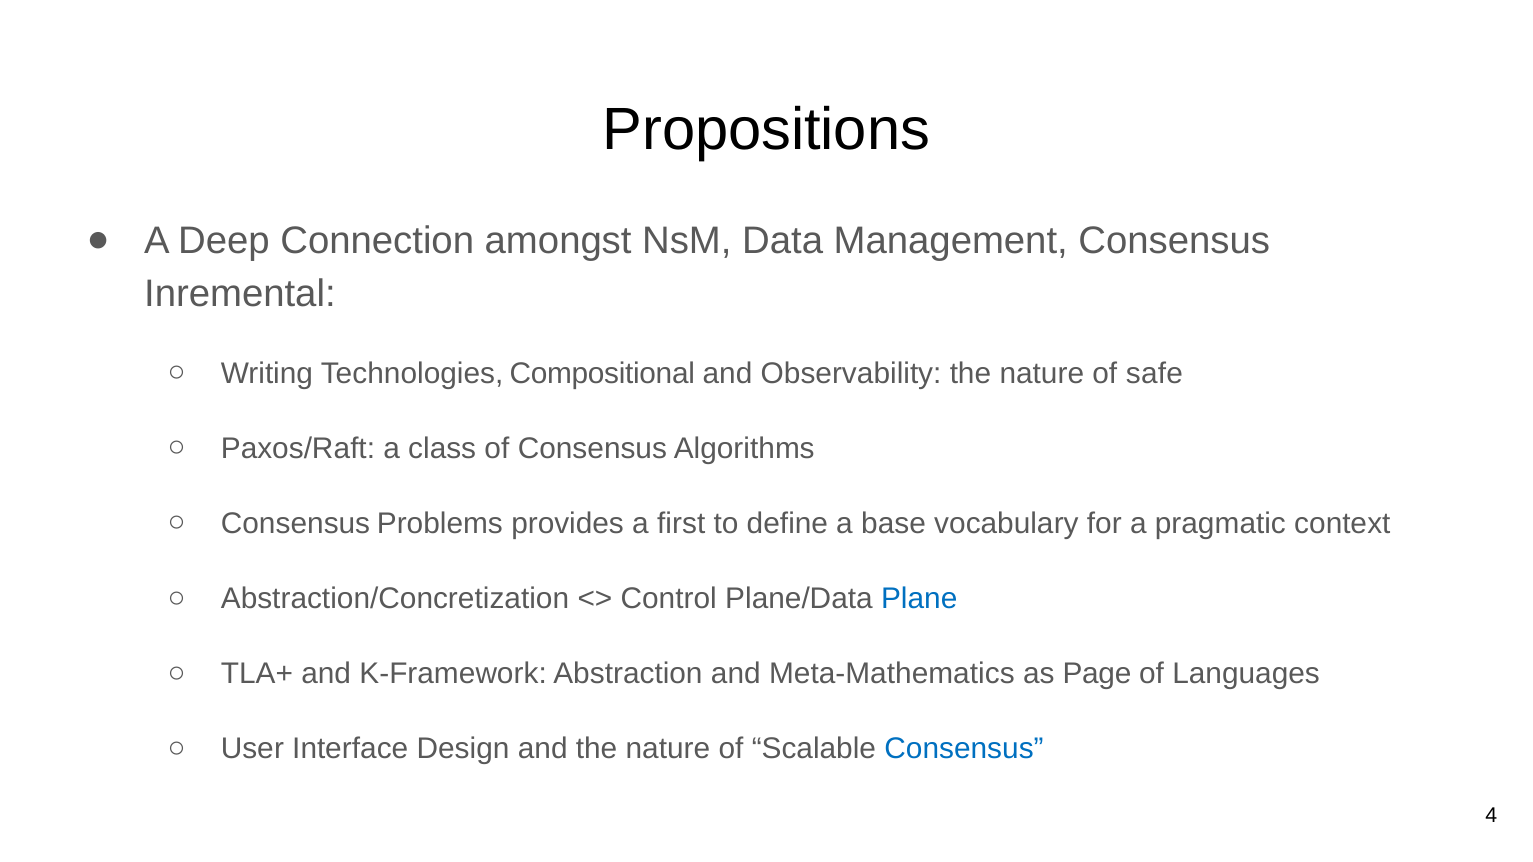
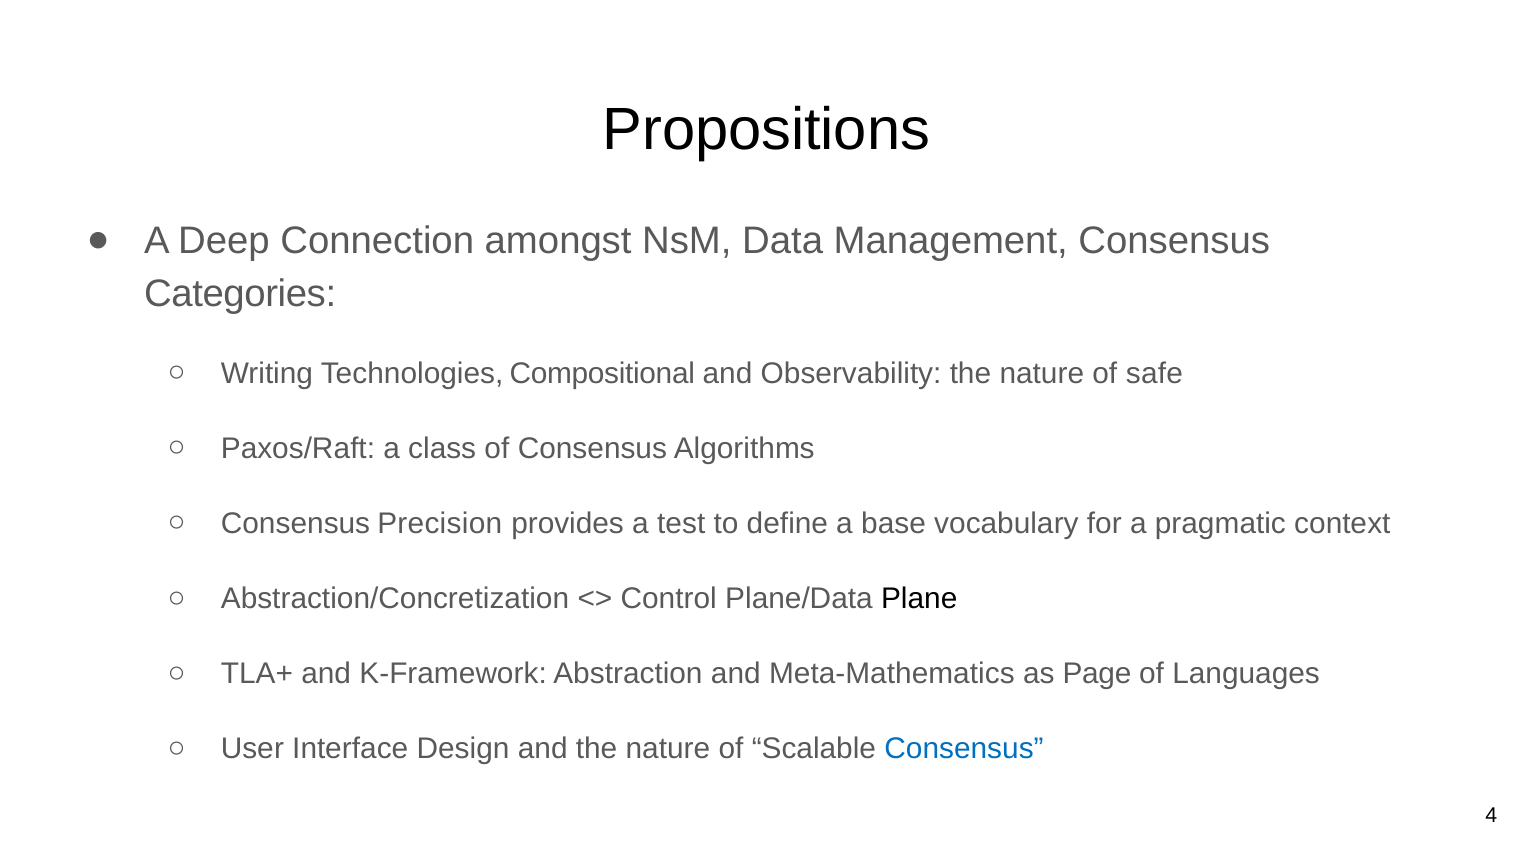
Inremental: Inremental -> Categories
Problems: Problems -> Precision
first: first -> test
Plane colour: blue -> black
